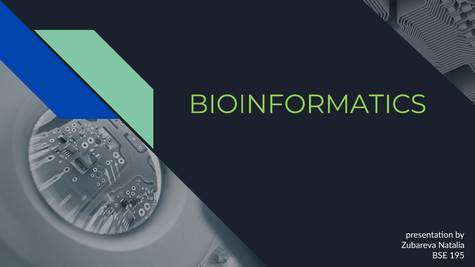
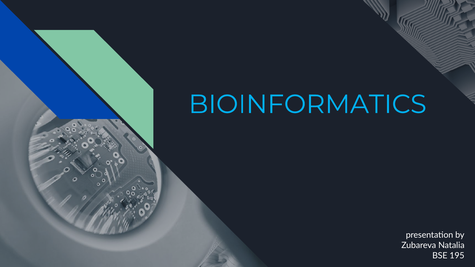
BIOINFORMATICS colour: light green -> light blue
